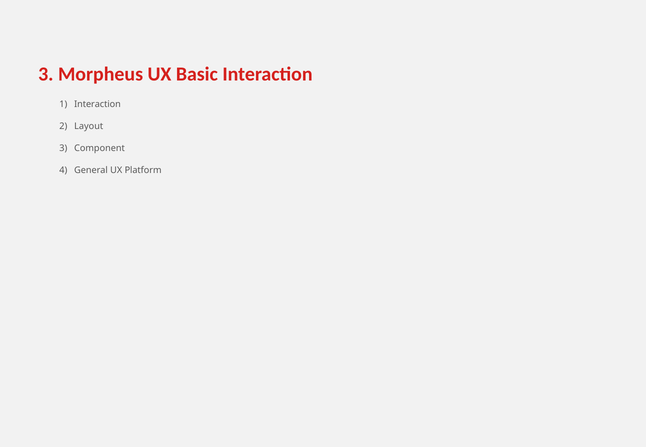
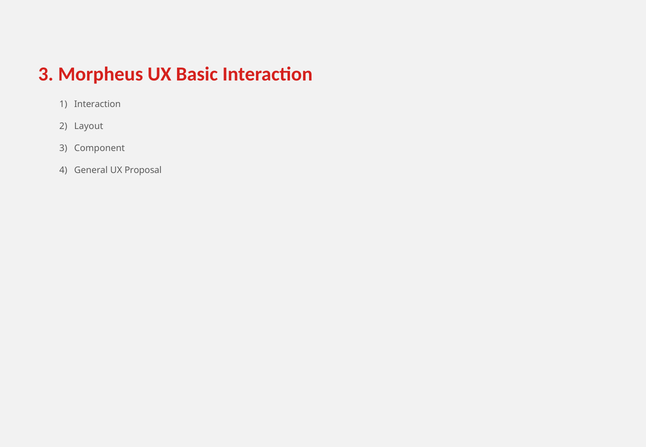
Platform: Platform -> Proposal
